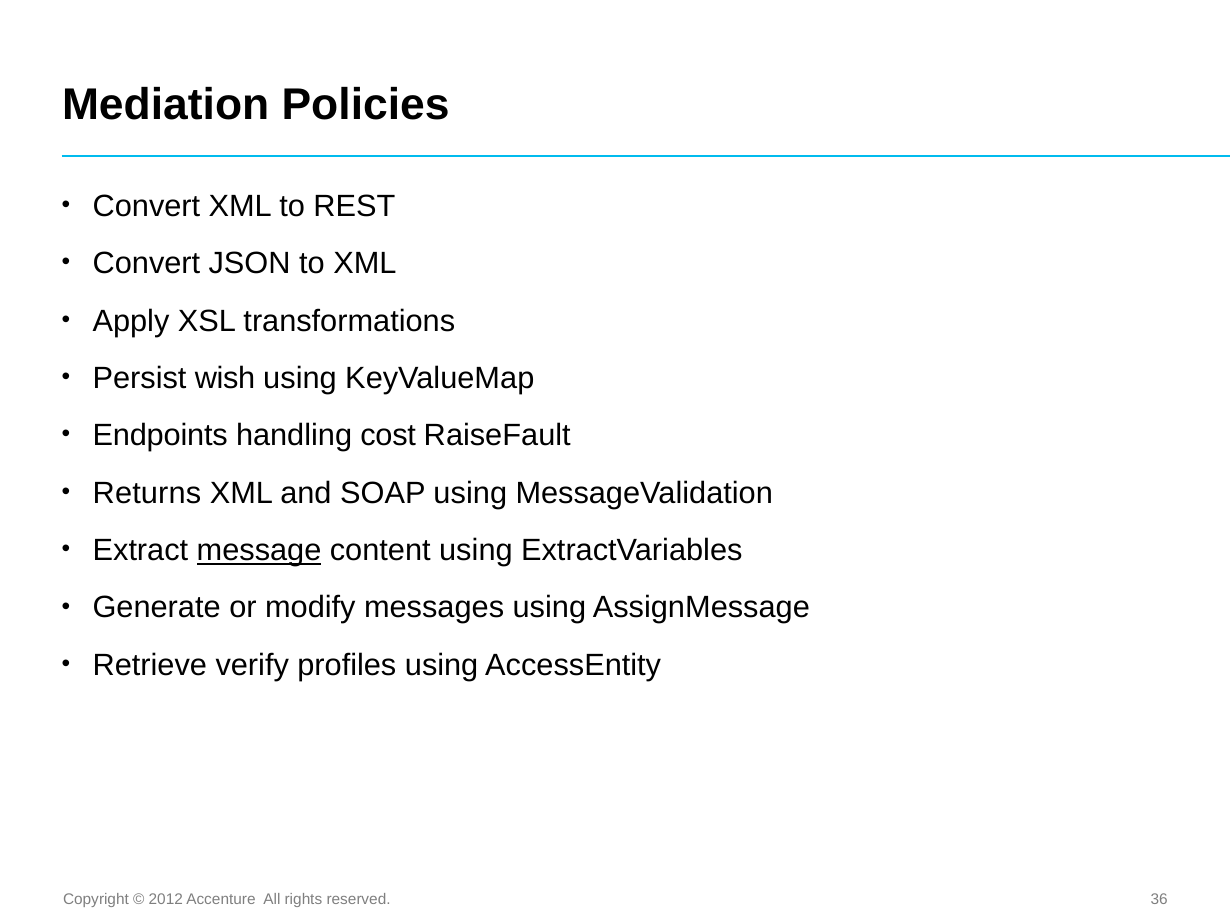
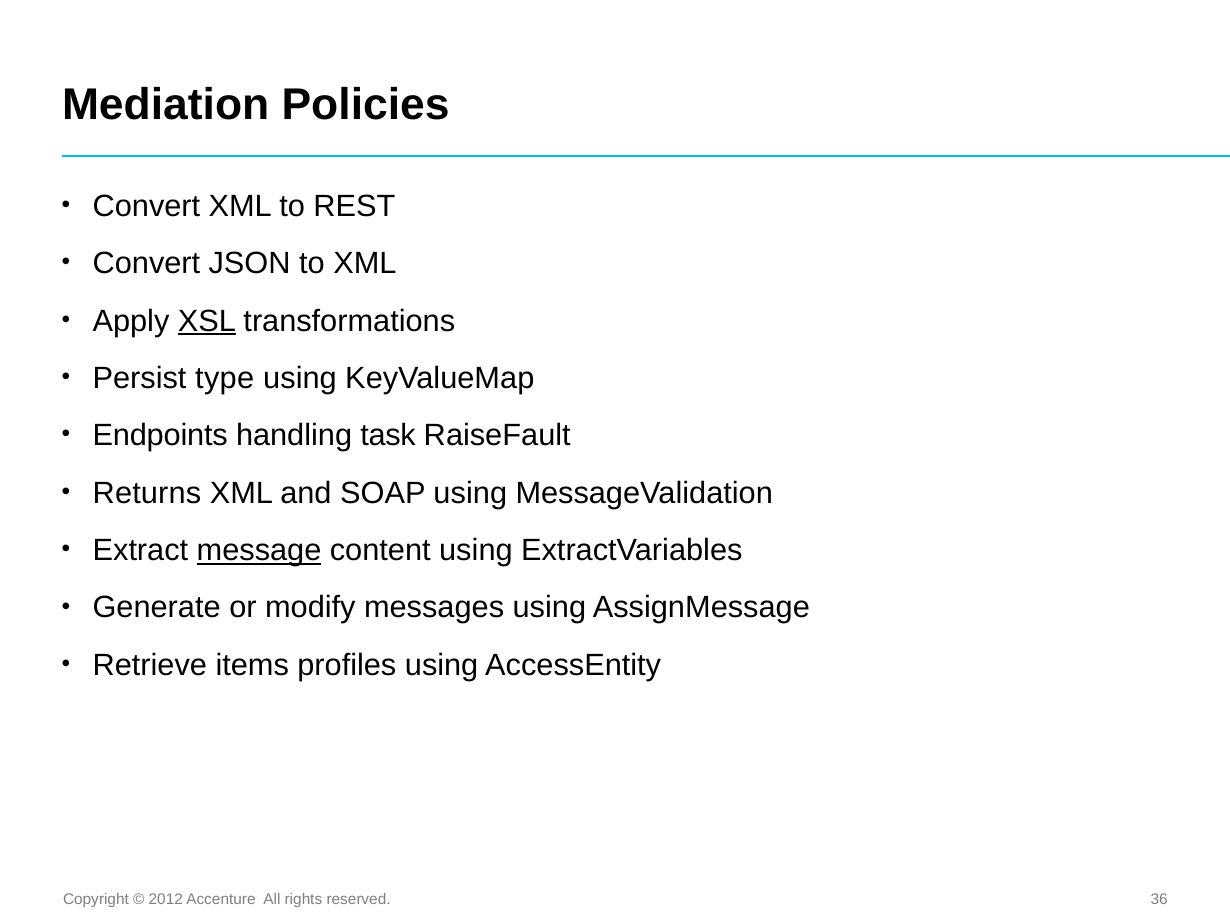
XSL underline: none -> present
wish: wish -> type
cost: cost -> task
verify: verify -> items
